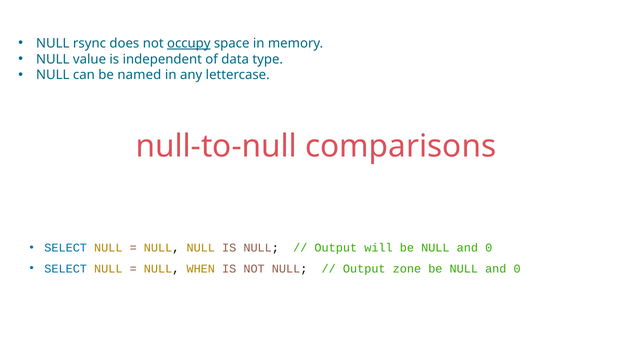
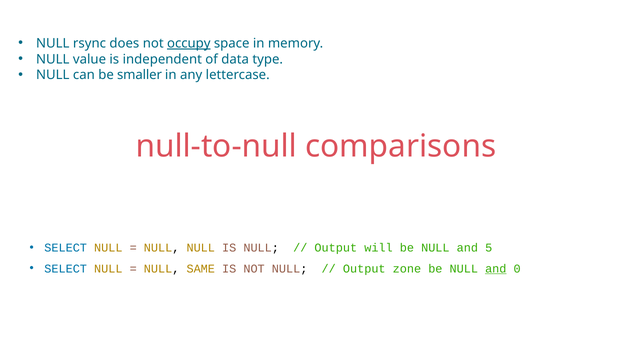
named: named -> smaller
0 at (489, 248): 0 -> 5
WHEN: WHEN -> SAME
and at (496, 268) underline: none -> present
